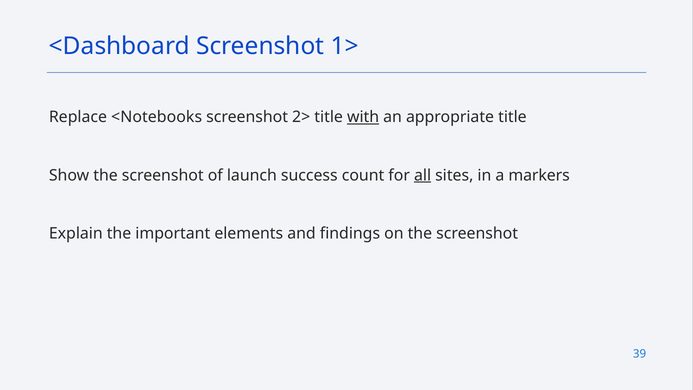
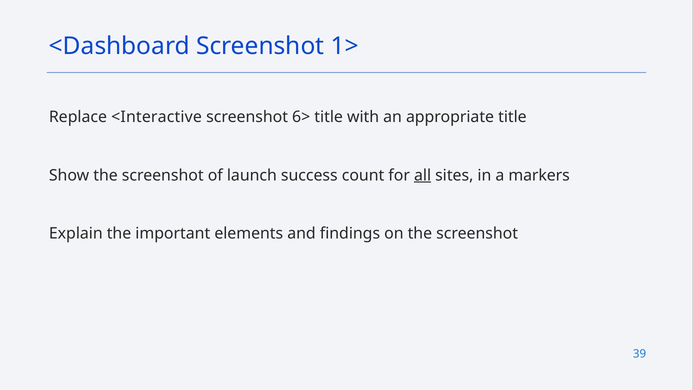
<Notebooks: <Notebooks -> <Interactive
2>: 2> -> 6>
with underline: present -> none
